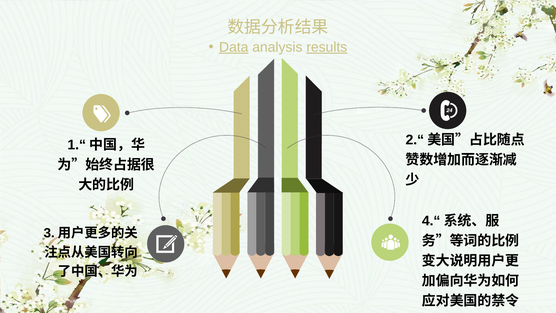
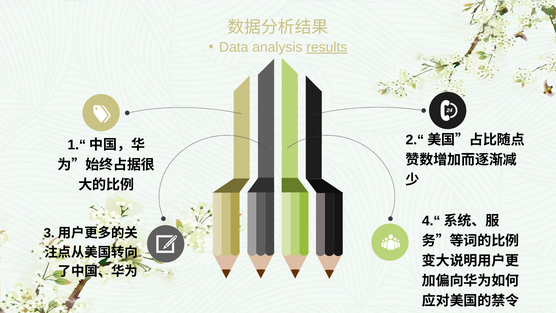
Data underline: present -> none
